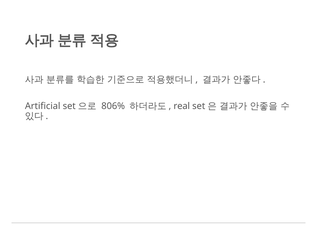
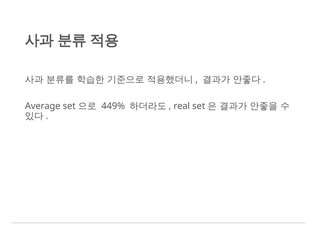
Artificial: Artificial -> Average
806%: 806% -> 449%
